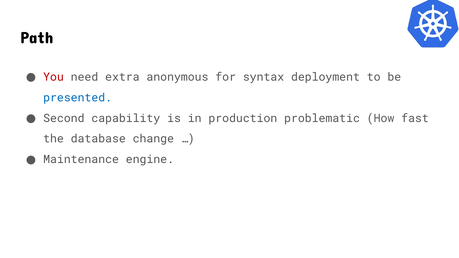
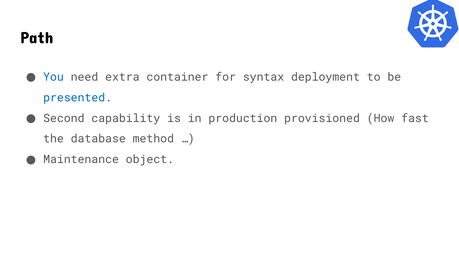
You colour: red -> blue
anonymous: anonymous -> container
problematic: problematic -> provisioned
change: change -> method
engine: engine -> object
